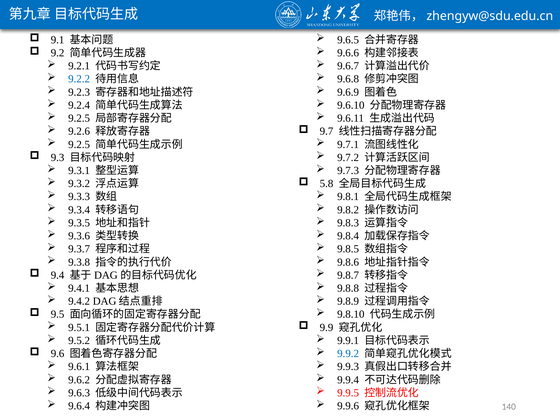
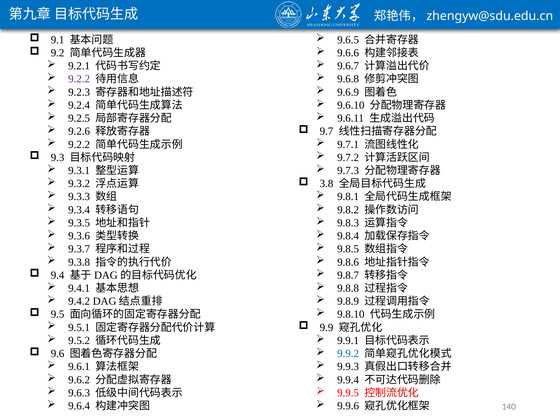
9.2.2 at (79, 79) colour: blue -> purple
9.2.5 at (79, 144): 9.2.5 -> 9.2.2
5.8: 5.8 -> 3.8
